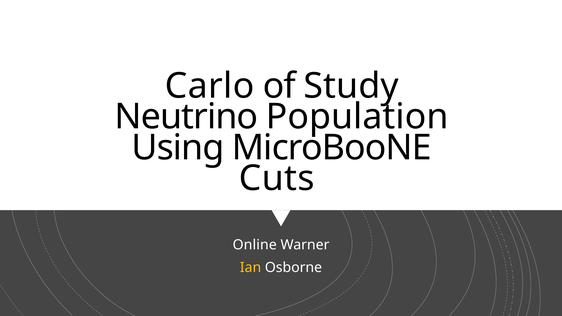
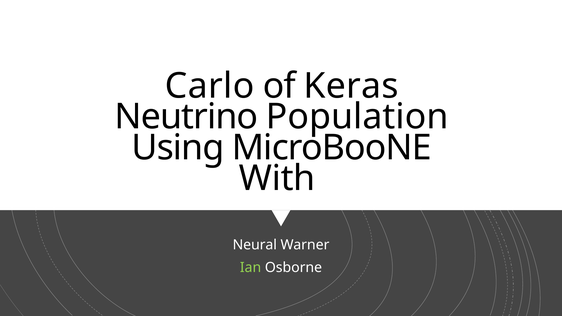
Study: Study -> Keras
Cuts: Cuts -> With
Online: Online -> Neural
Ian colour: yellow -> light green
